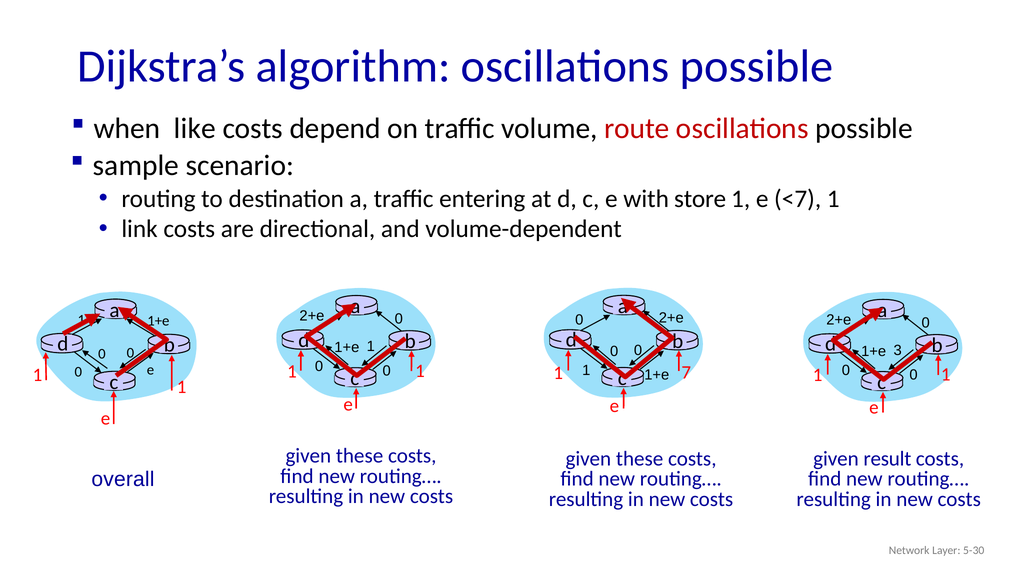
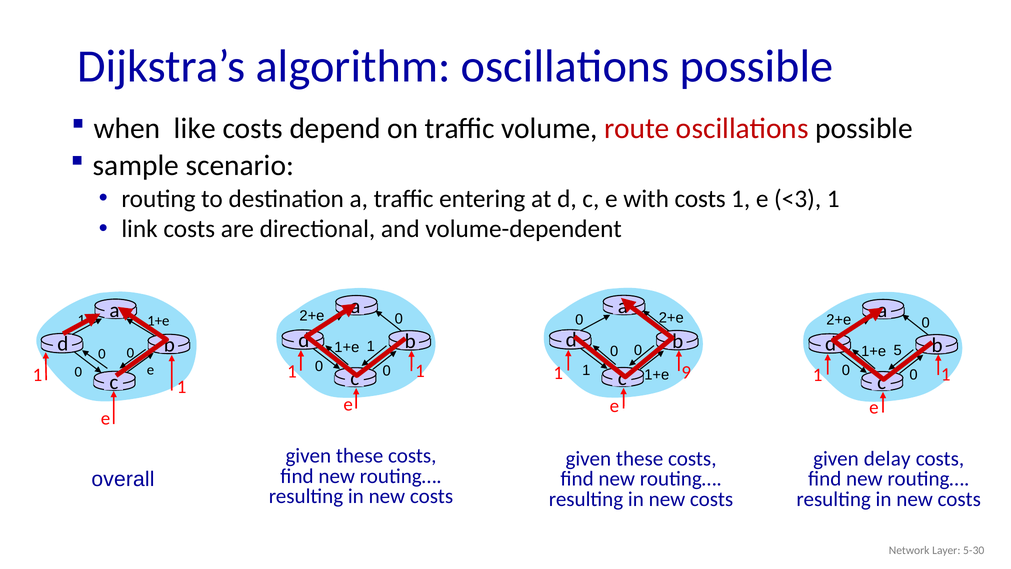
with store: store -> costs
<7: <7 -> <3
3: 3 -> 5
7: 7 -> 9
result: result -> delay
